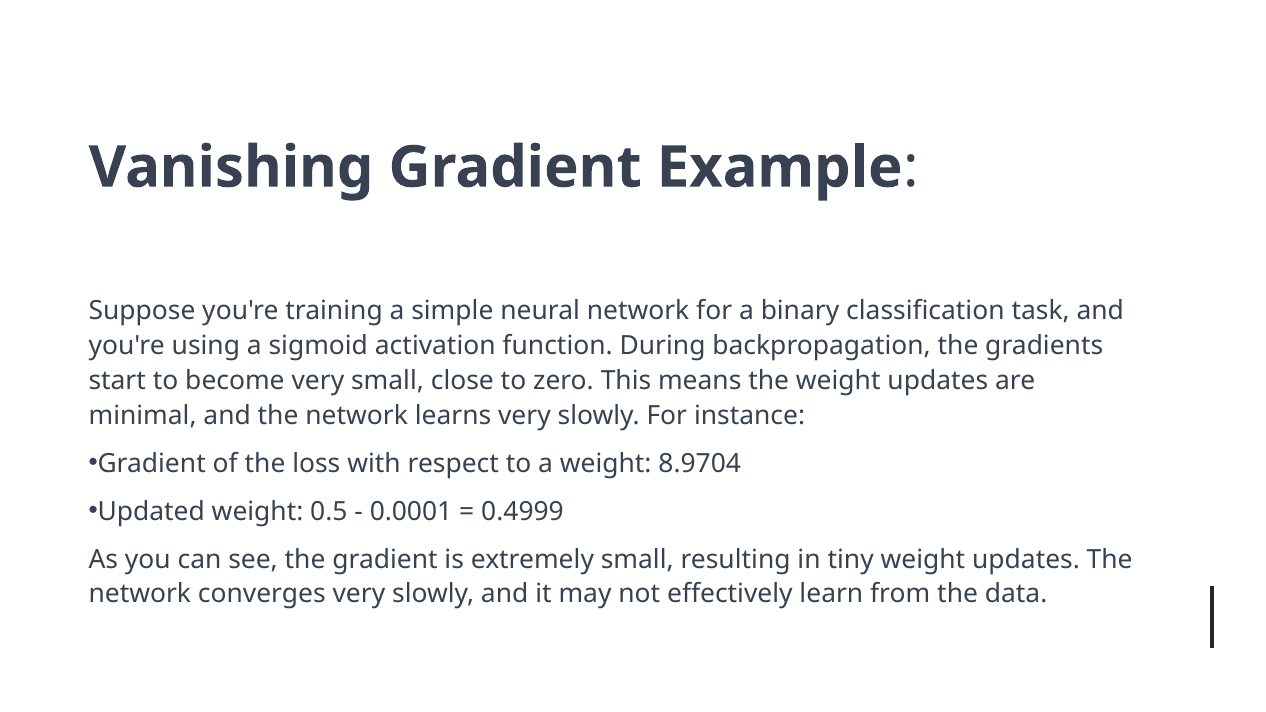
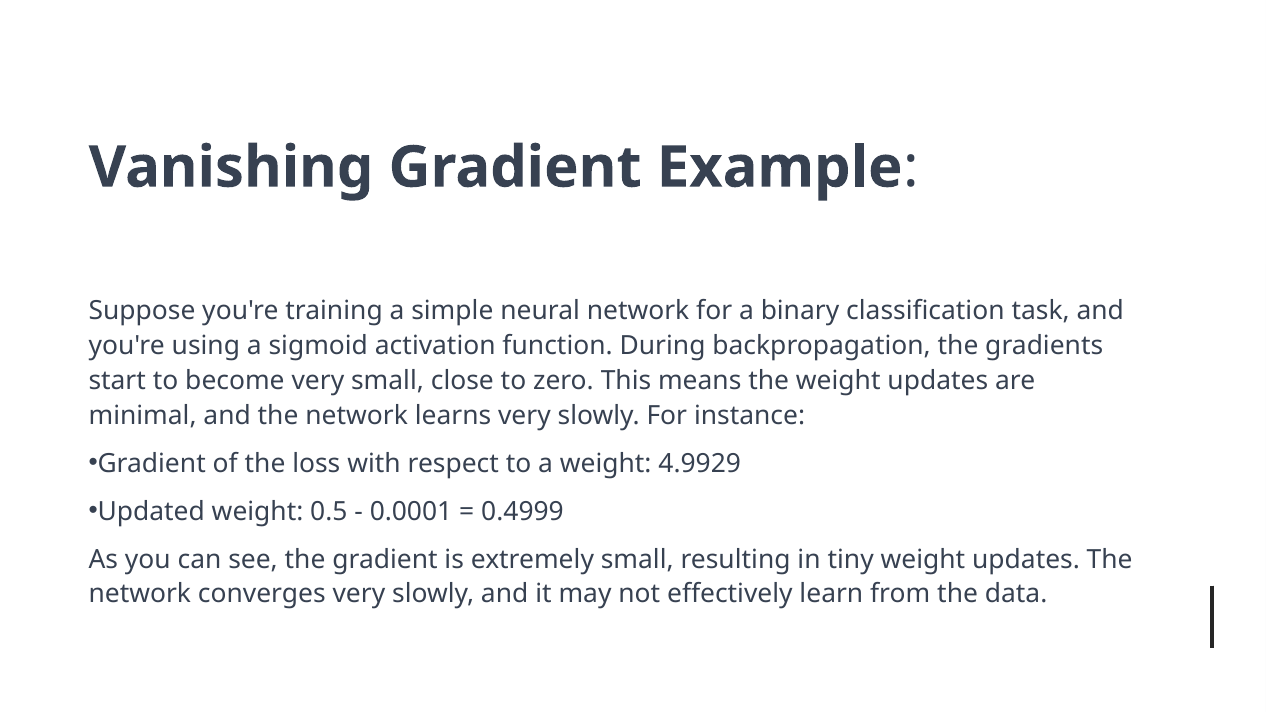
8.9704: 8.9704 -> 4.9929
